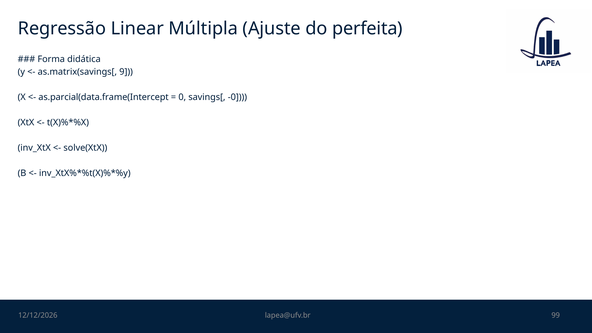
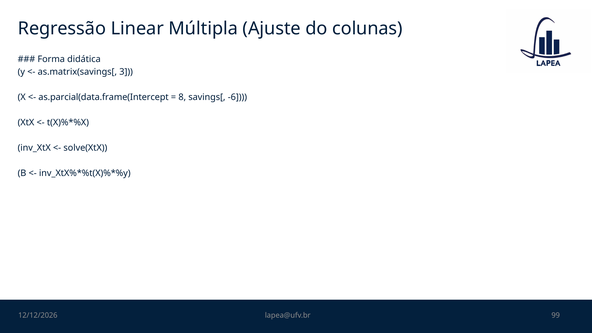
perfeita: perfeita -> colunas
9: 9 -> 3
0: 0 -> 8
-0: -0 -> -6
